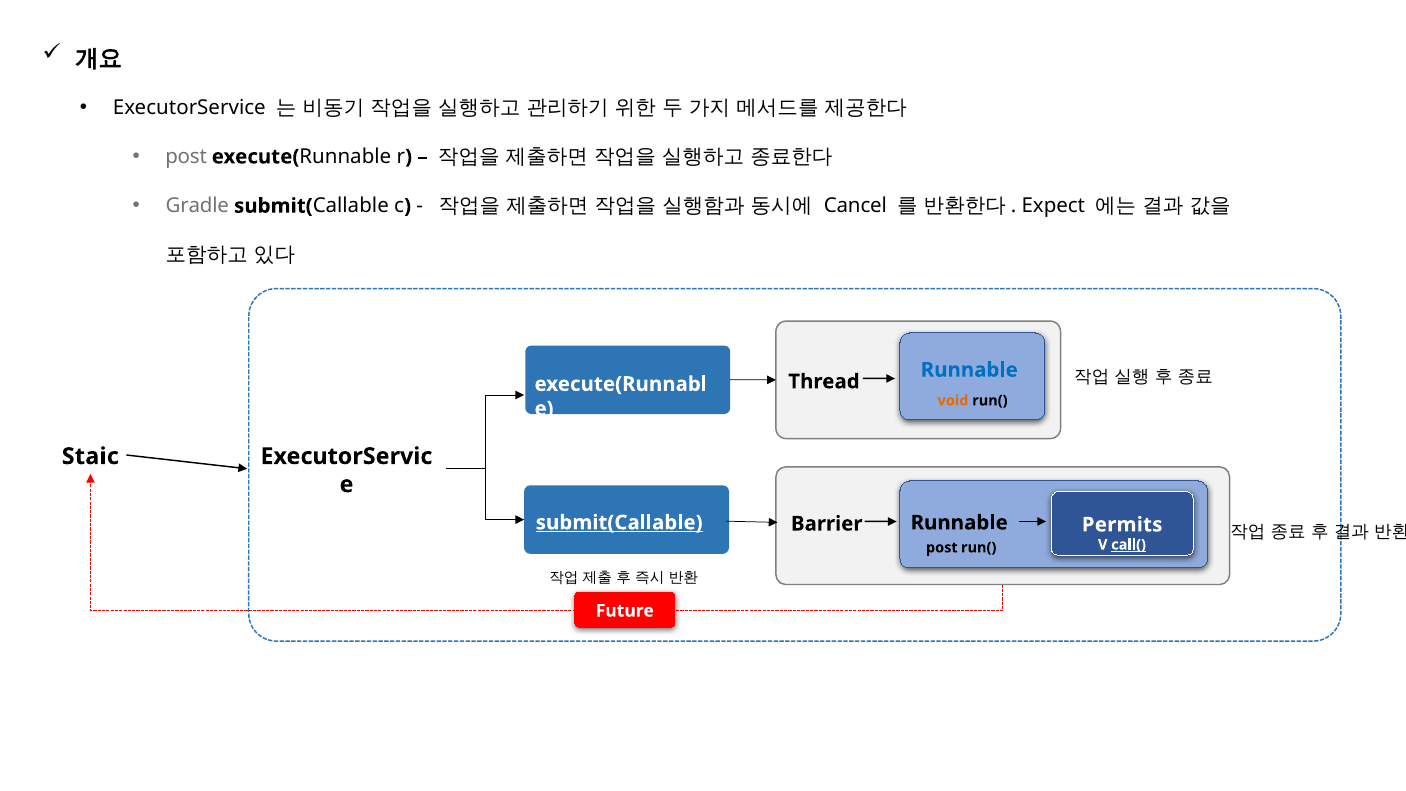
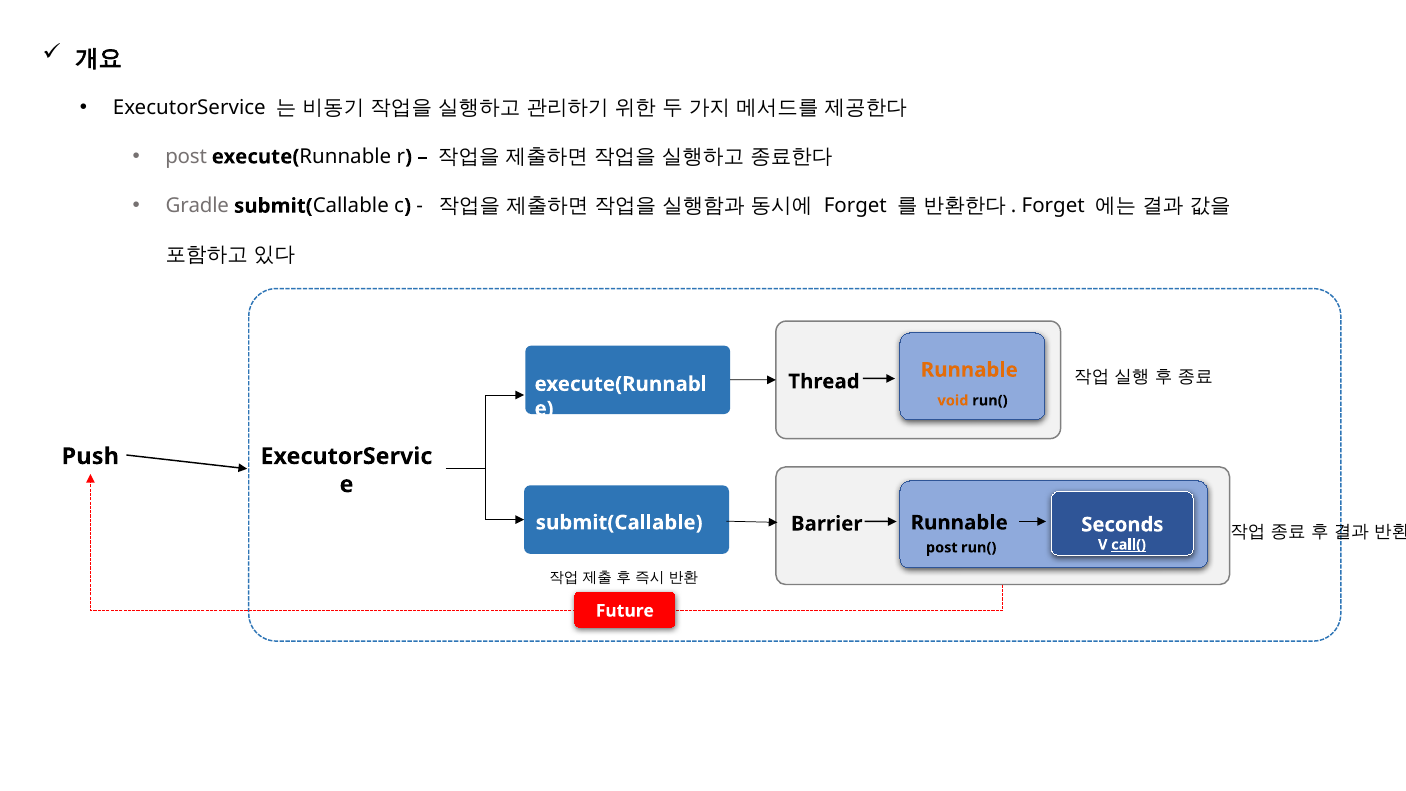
Cancel at (855, 206): Cancel -> Forget
Expect at (1053, 206): Expect -> Forget
Runnable at (969, 370) colour: blue -> orange
Staic: Staic -> Push
submit(Callable at (619, 523) underline: present -> none
Permits: Permits -> Seconds
